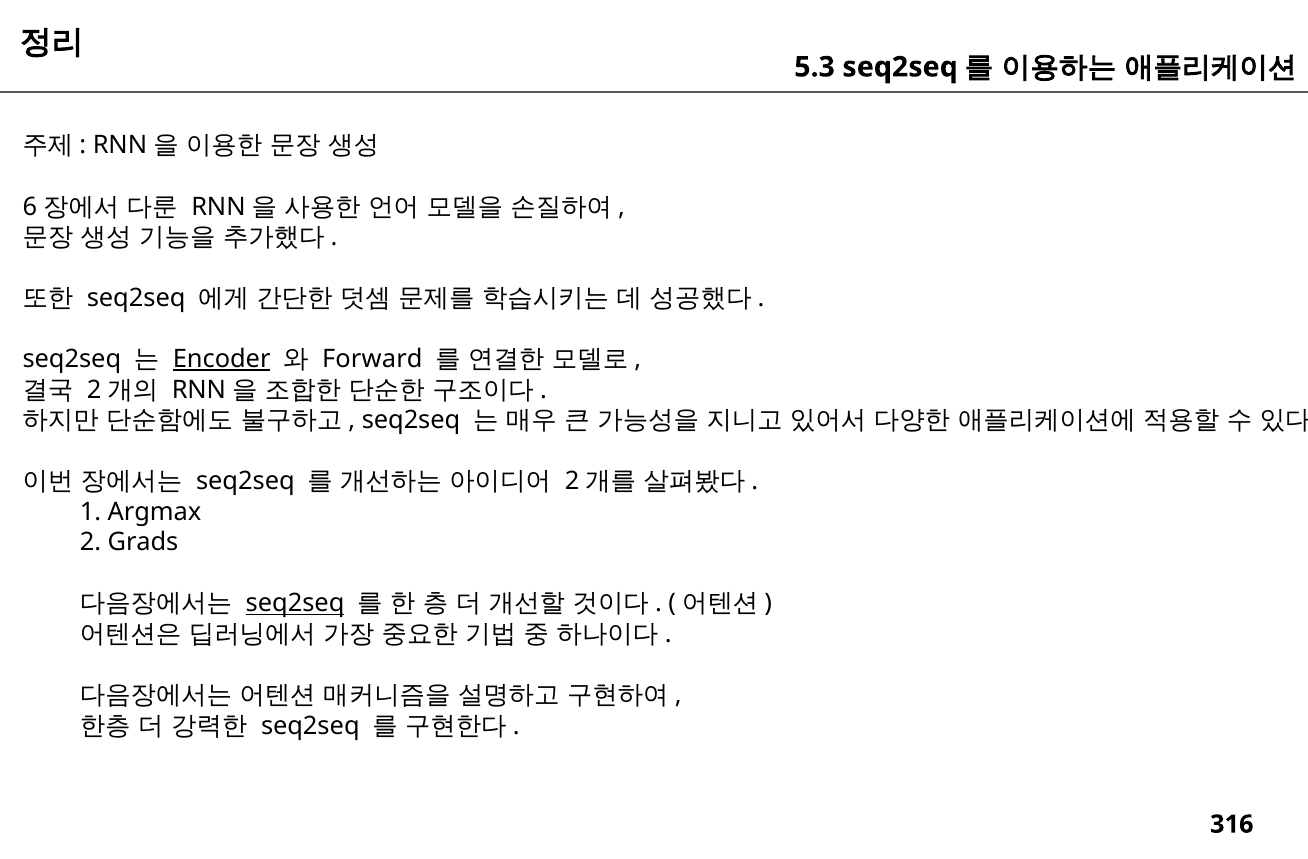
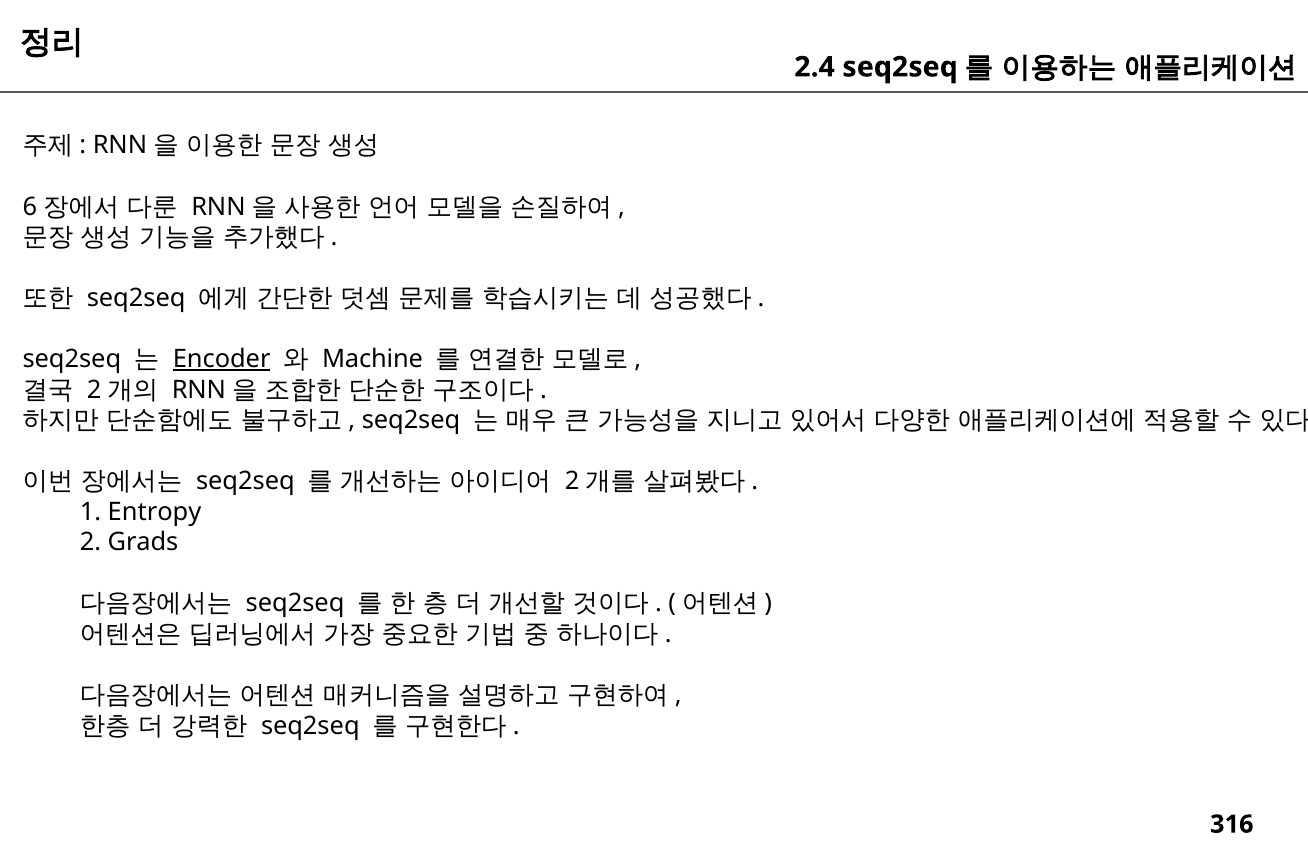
5.3: 5.3 -> 2.4
Forward: Forward -> Machine
Argmax: Argmax -> Entropy
seq2seq at (295, 604) underline: present -> none
